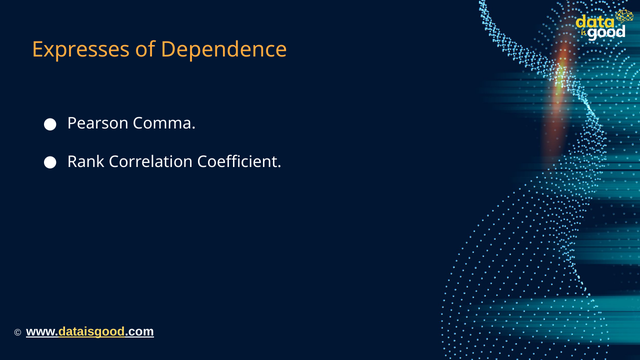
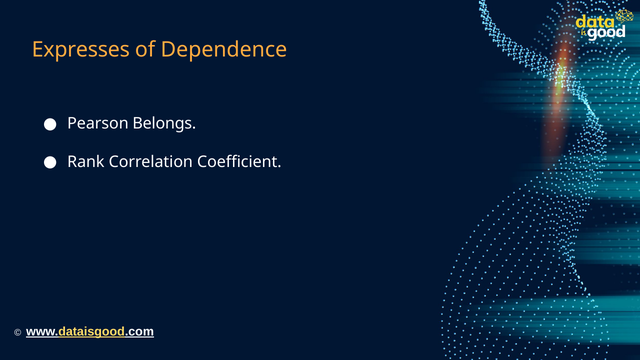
Comma: Comma -> Belongs
